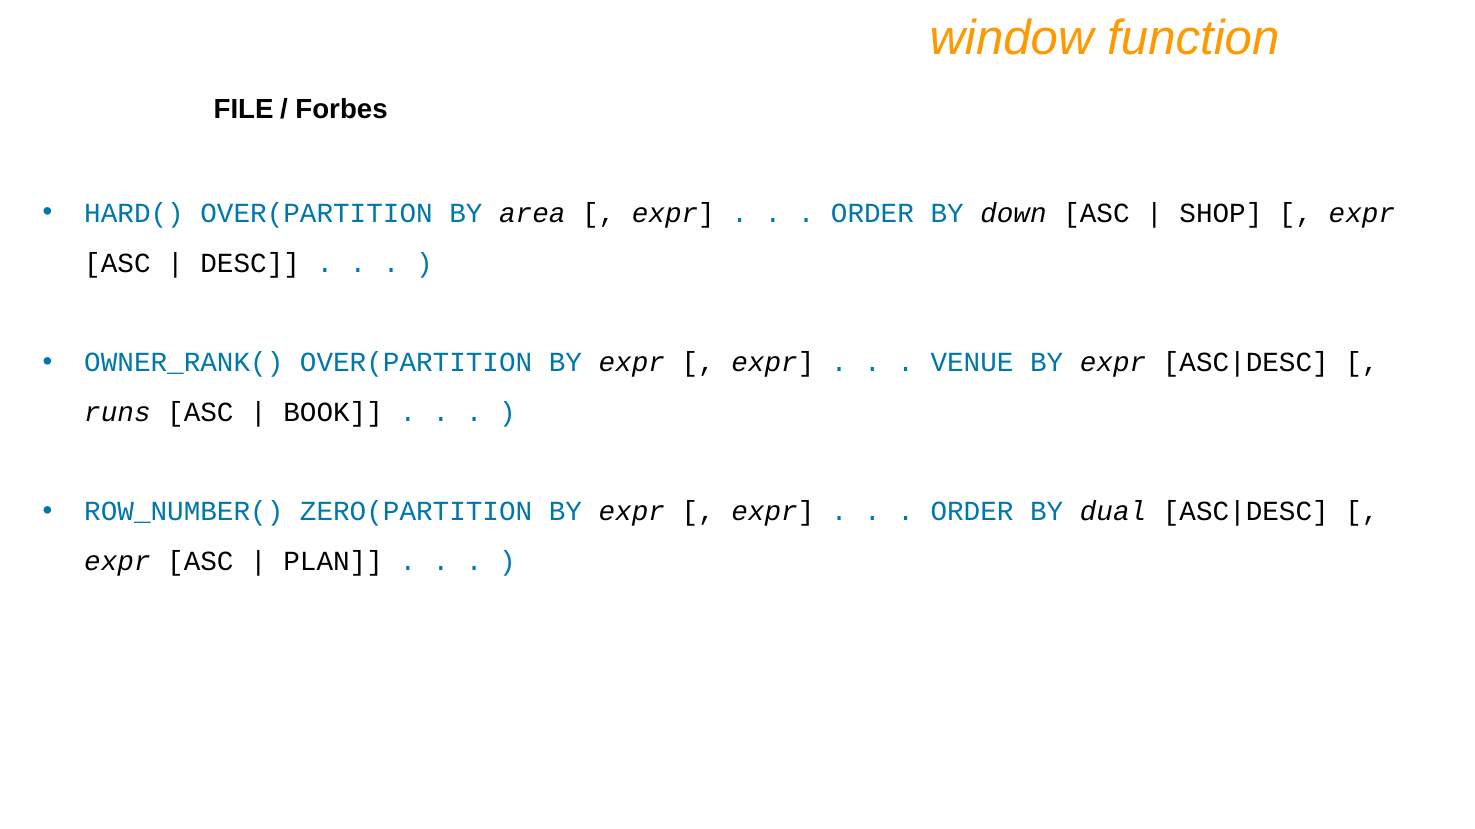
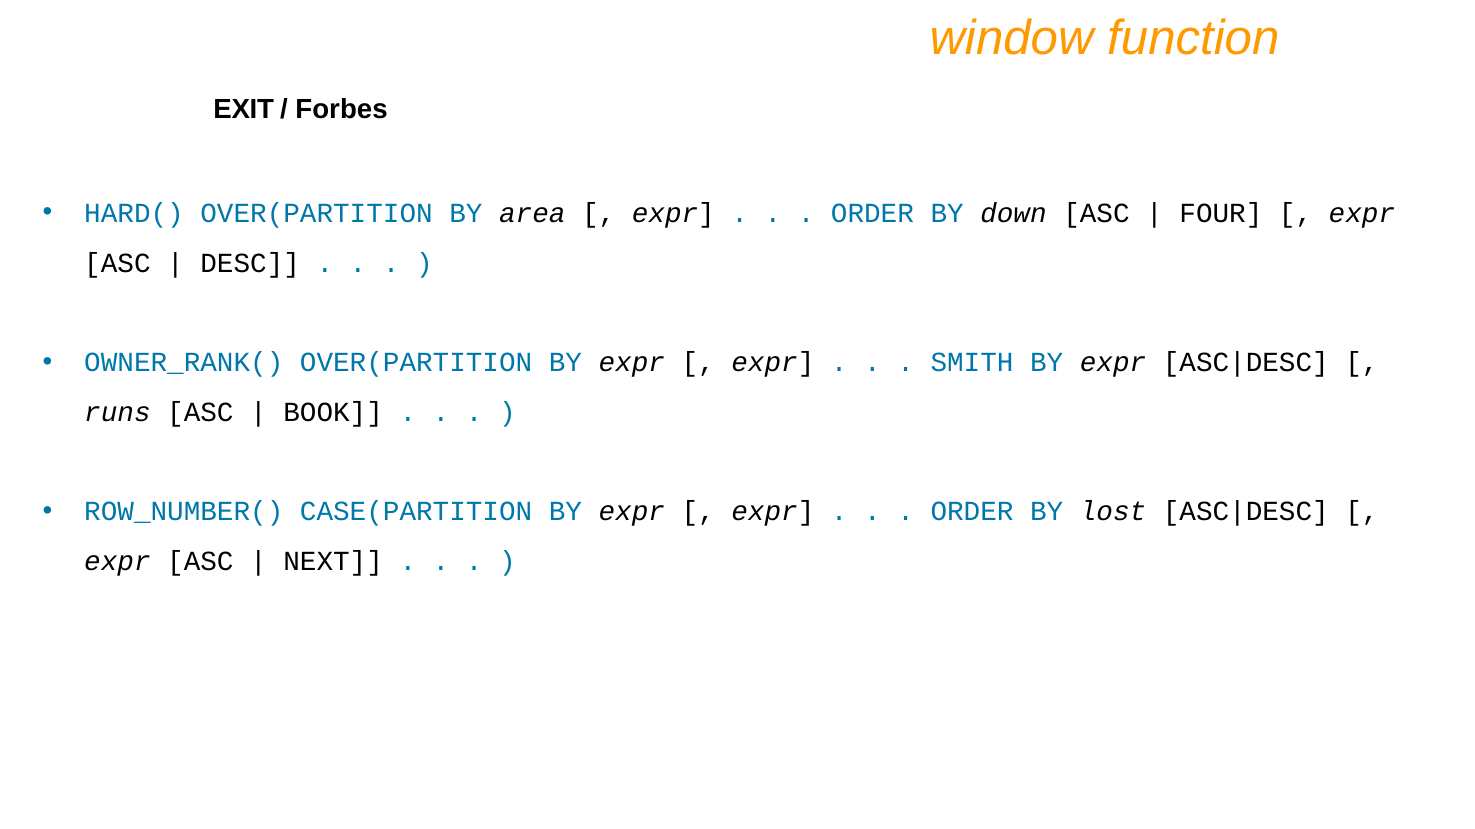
FILE: FILE -> EXIT
SHOP: SHOP -> FOUR
VENUE: VENUE -> SMITH
ZERO(PARTITION: ZERO(PARTITION -> CASE(PARTITION
dual: dual -> lost
PLAN: PLAN -> NEXT
